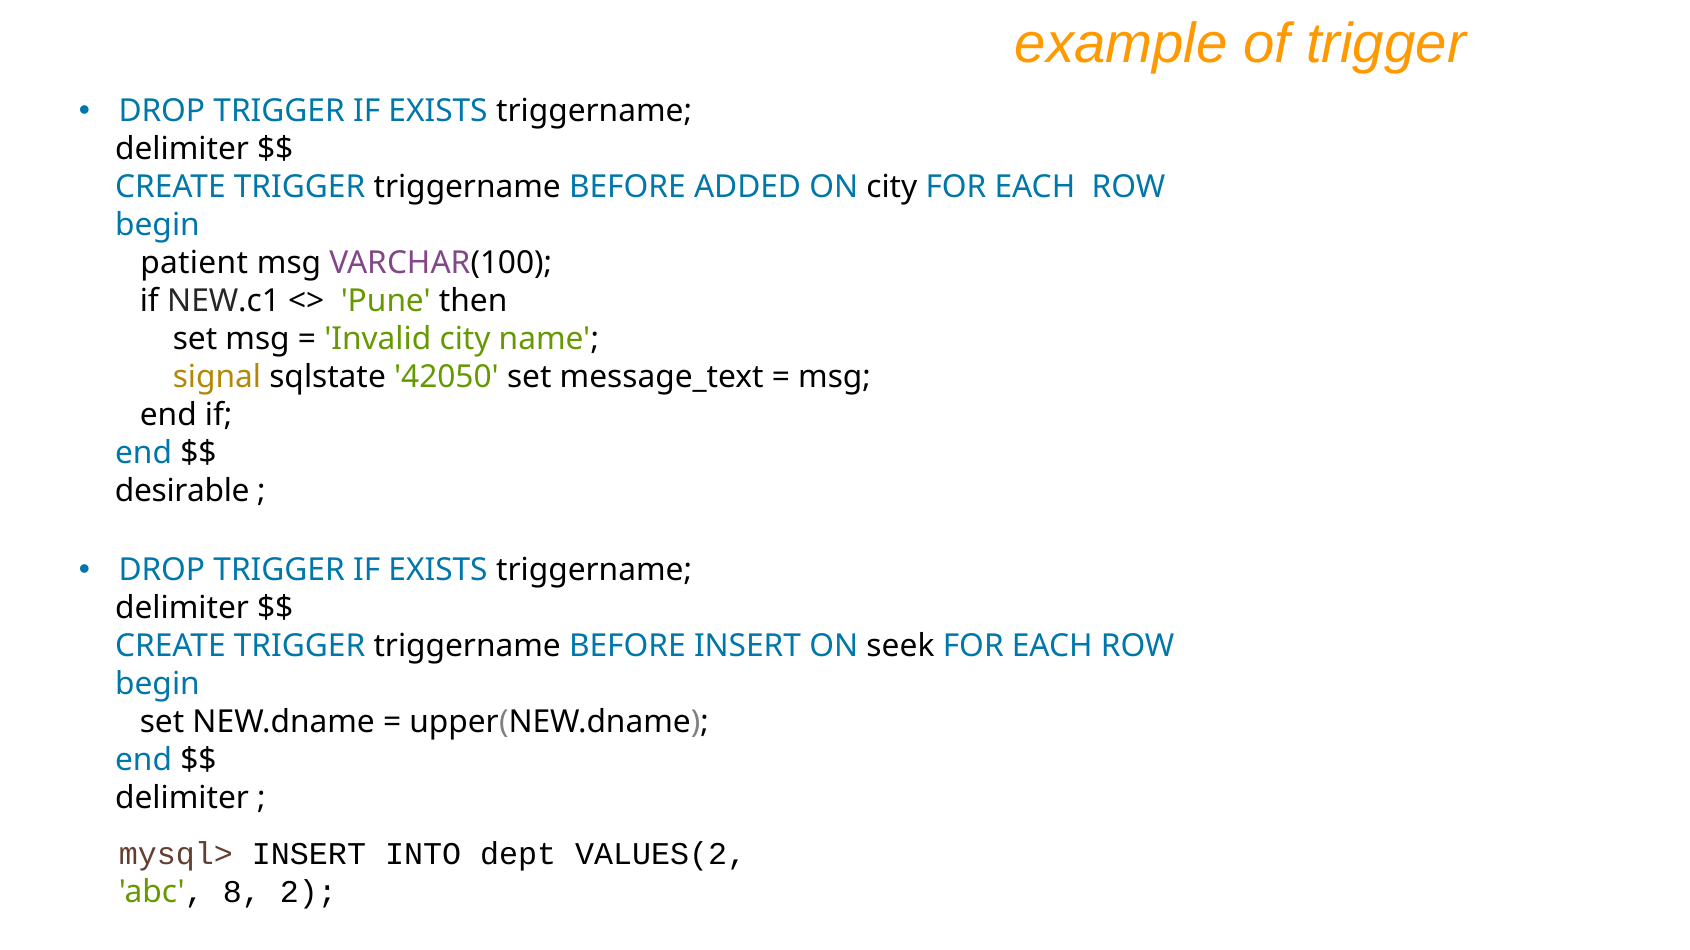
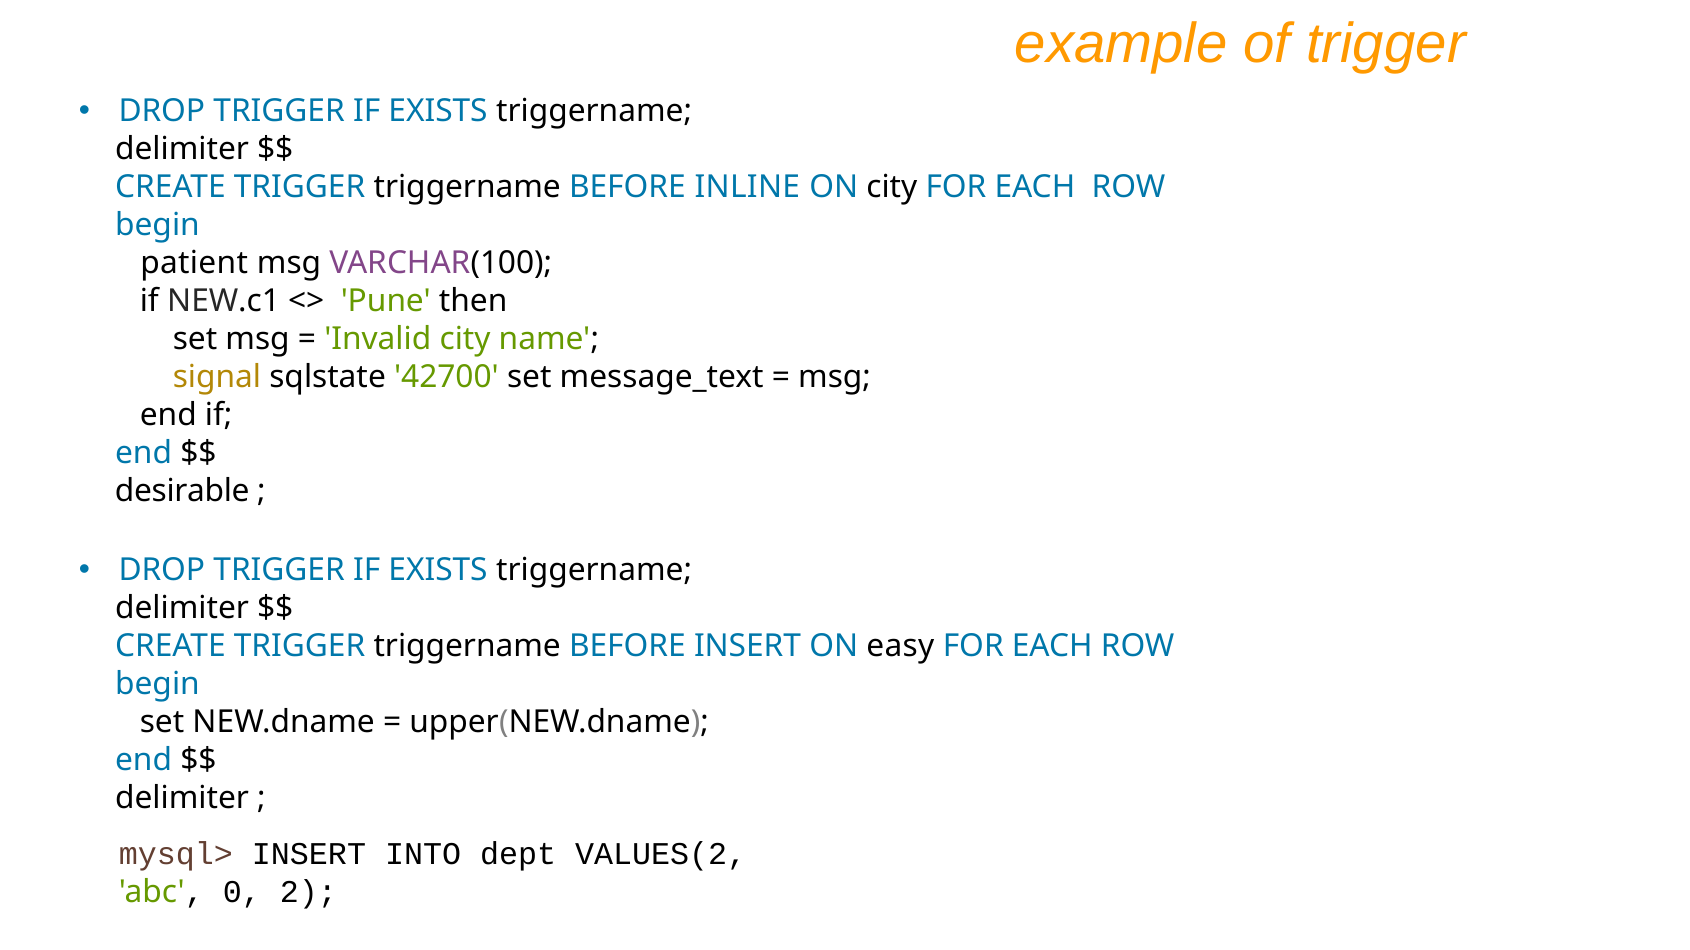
ADDED: ADDED -> INLINE
42050: 42050 -> 42700
seek: seek -> easy
8: 8 -> 0
